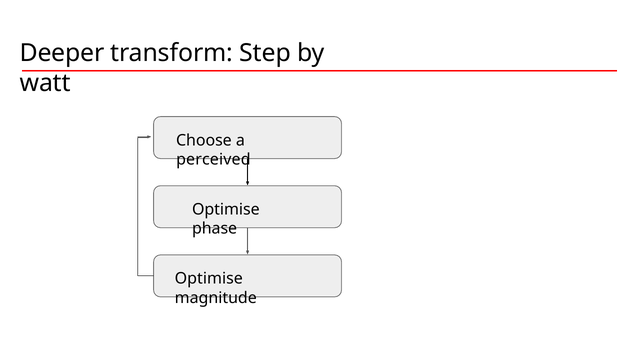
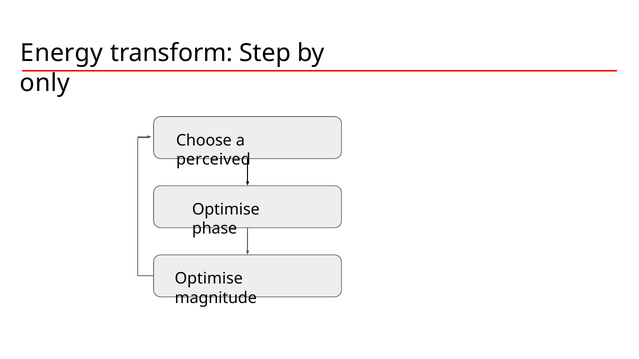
Deeper: Deeper -> Energy
watt: watt -> only
